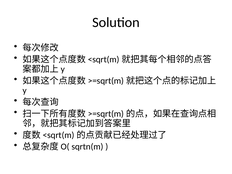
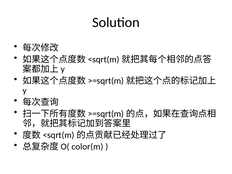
sqrtn(m: sqrtn(m -> color(m
